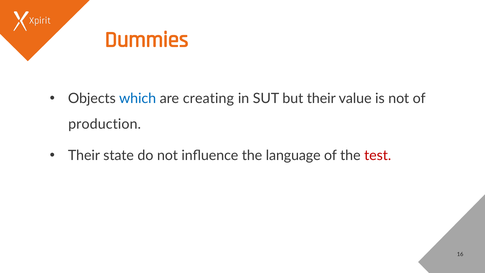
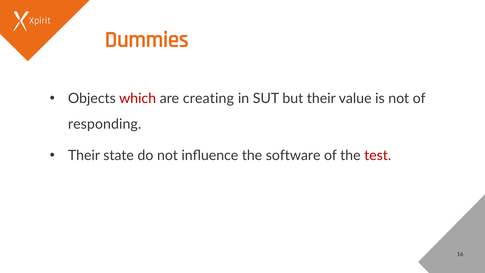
which colour: blue -> red
production: production -> responding
language: language -> software
